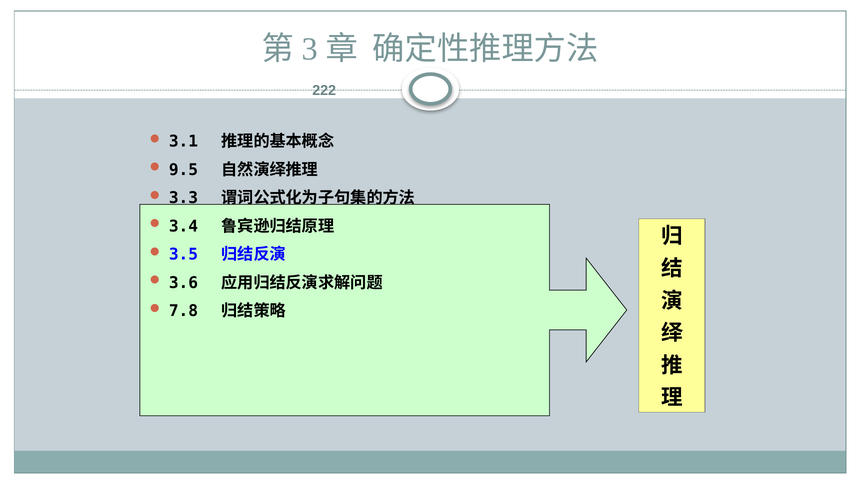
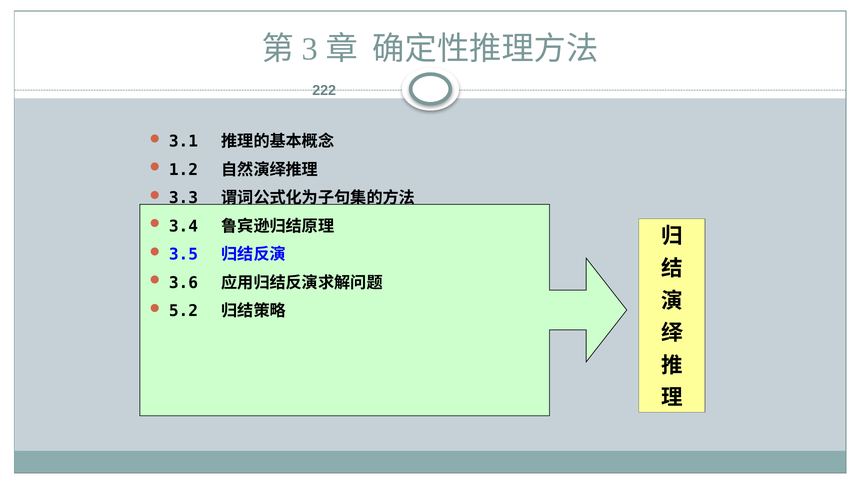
9.5: 9.5 -> 1.2
7.8: 7.8 -> 5.2
